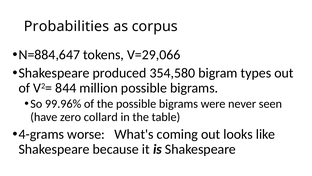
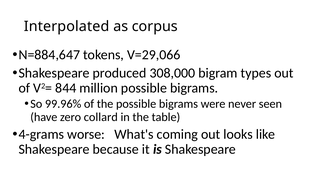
Probabilities: Probabilities -> Interpolated
354,580: 354,580 -> 308,000
